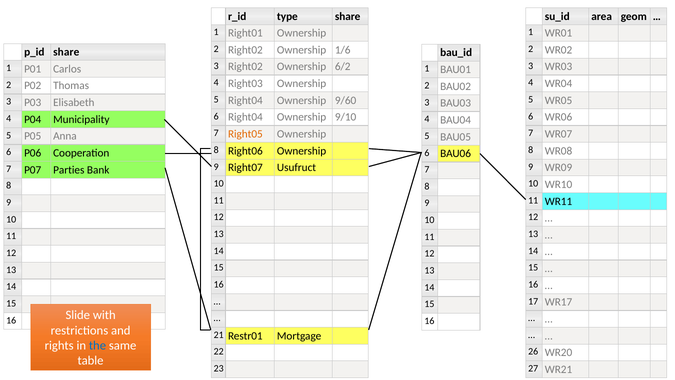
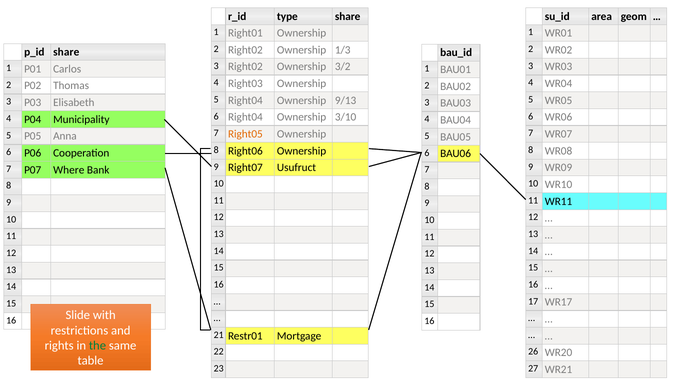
1/6: 1/6 -> 1/3
6/2: 6/2 -> 3/2
9/60: 9/60 -> 9/13
9/10: 9/10 -> 3/10
Parties: Parties -> Where
the colour: blue -> green
